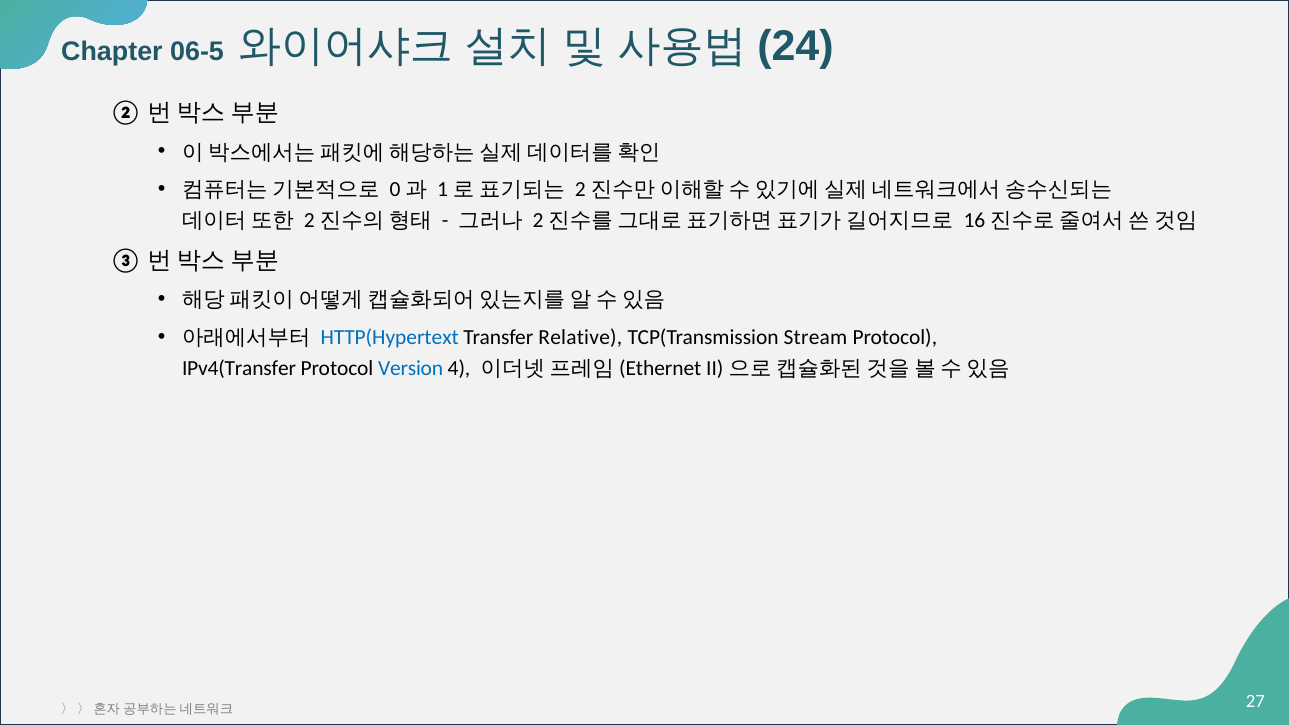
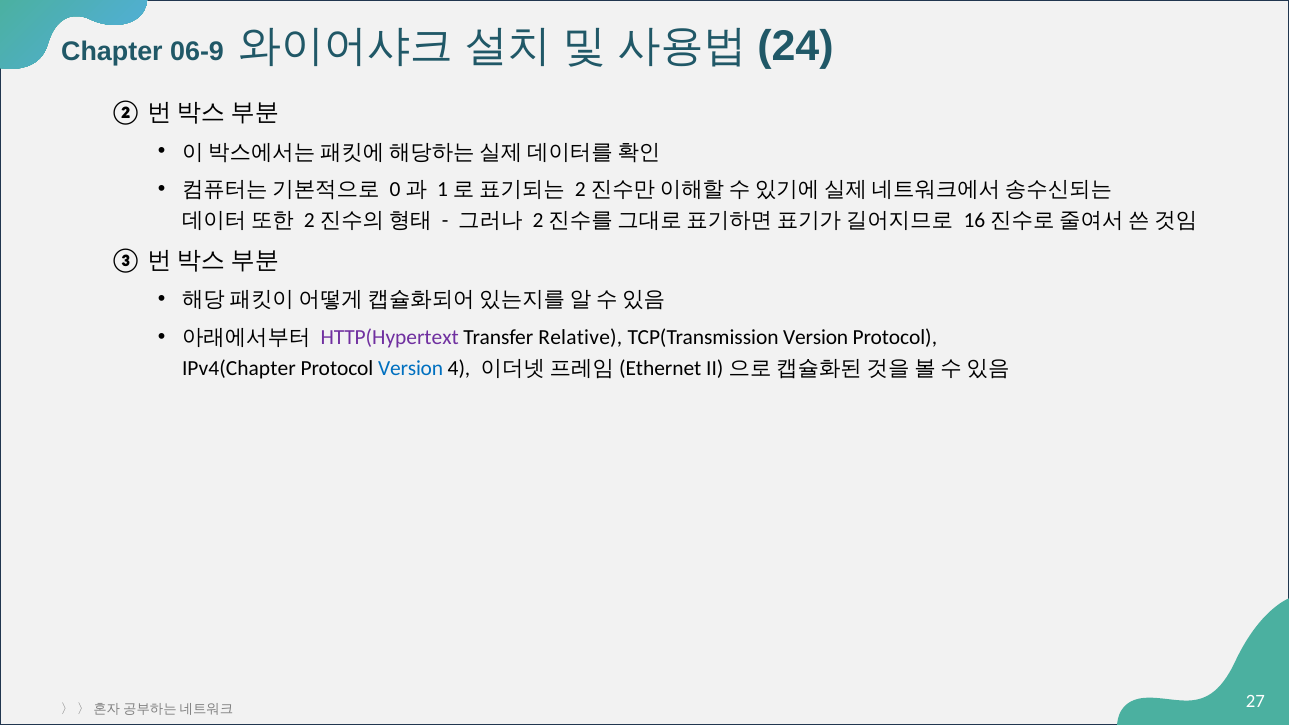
06-5: 06-5 -> 06-9
HTTP(Hypertext colour: blue -> purple
TCP(Transmission Stream: Stream -> Version
IPv4(Transfer: IPv4(Transfer -> IPv4(Chapter
